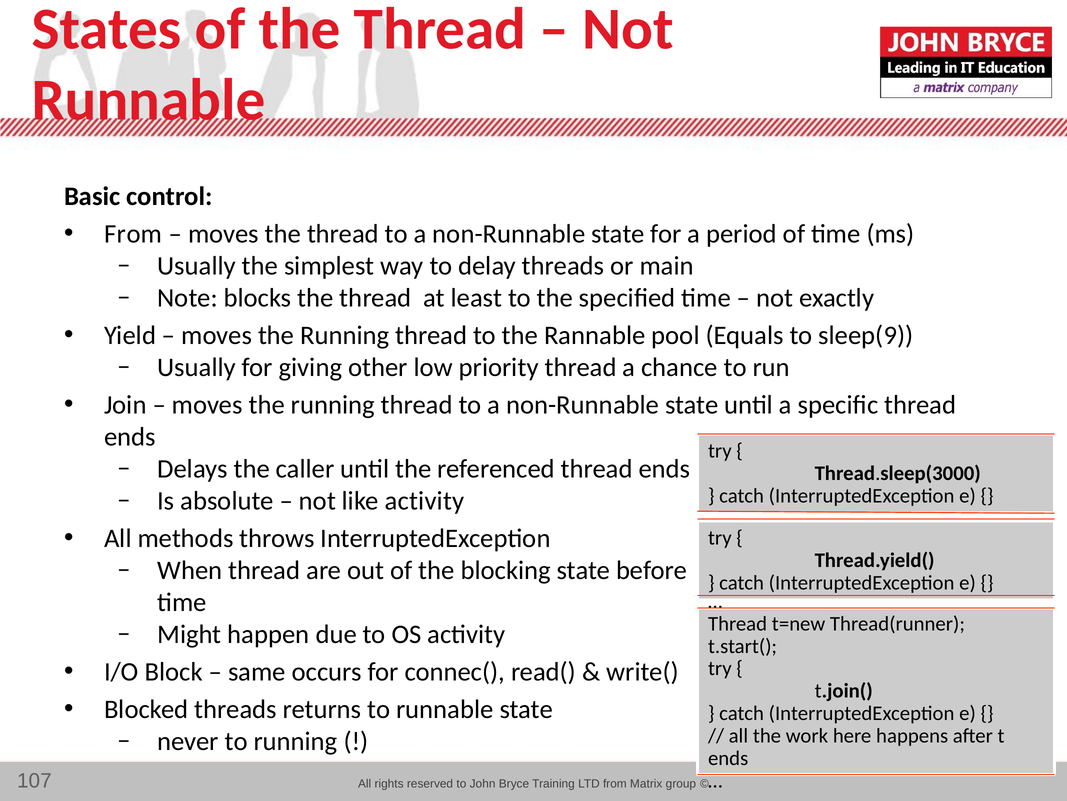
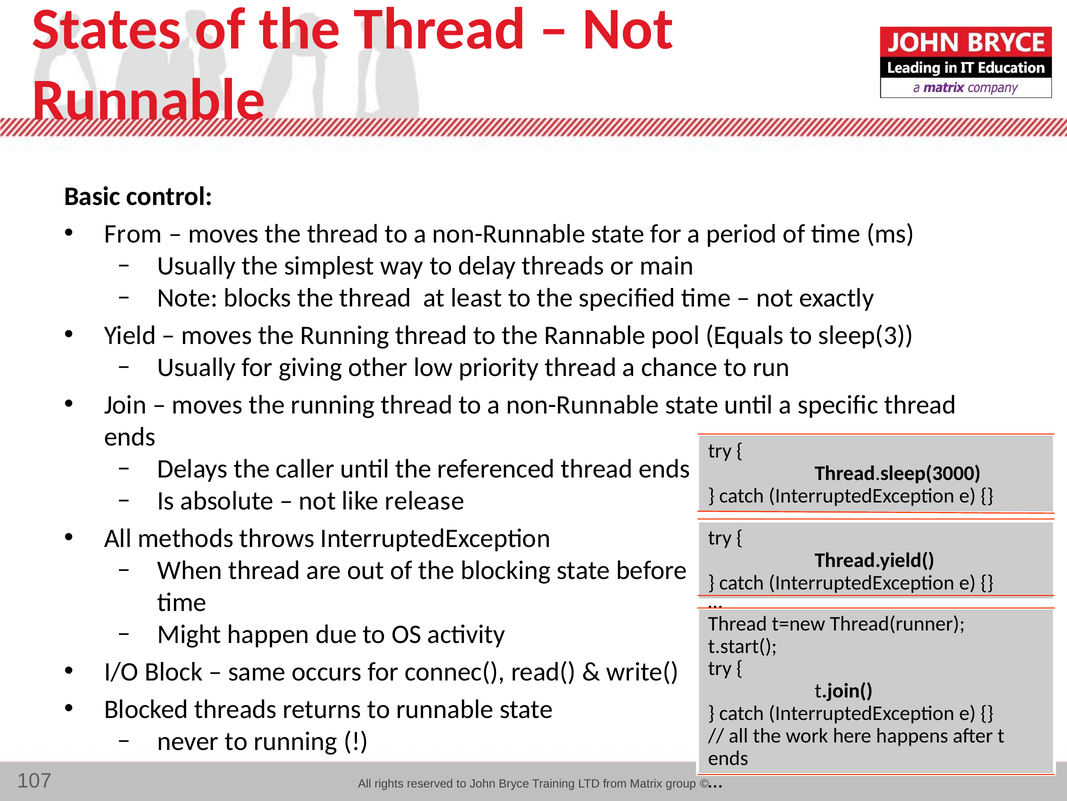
sleep(9: sleep(9 -> sleep(3
like activity: activity -> release
